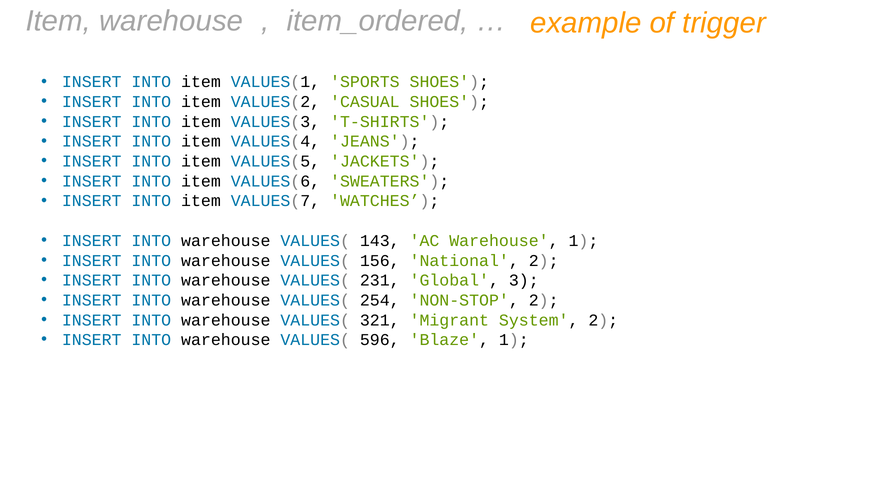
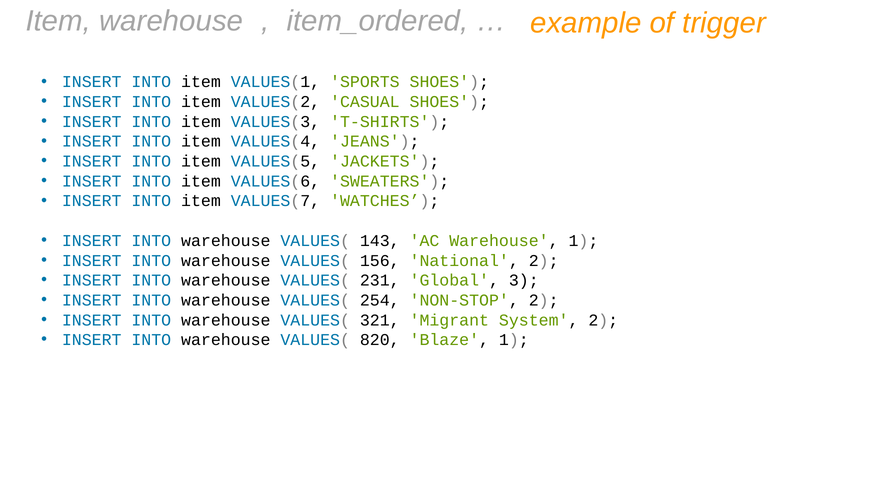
596: 596 -> 820
